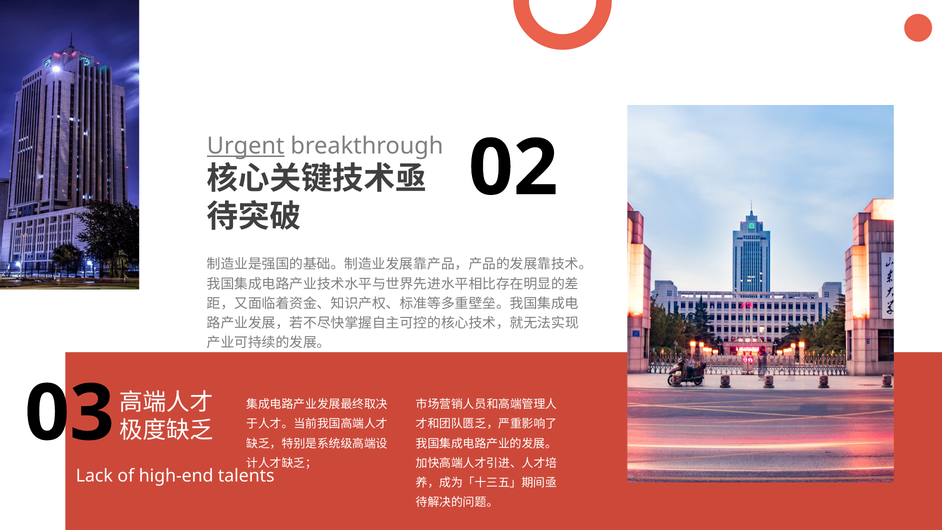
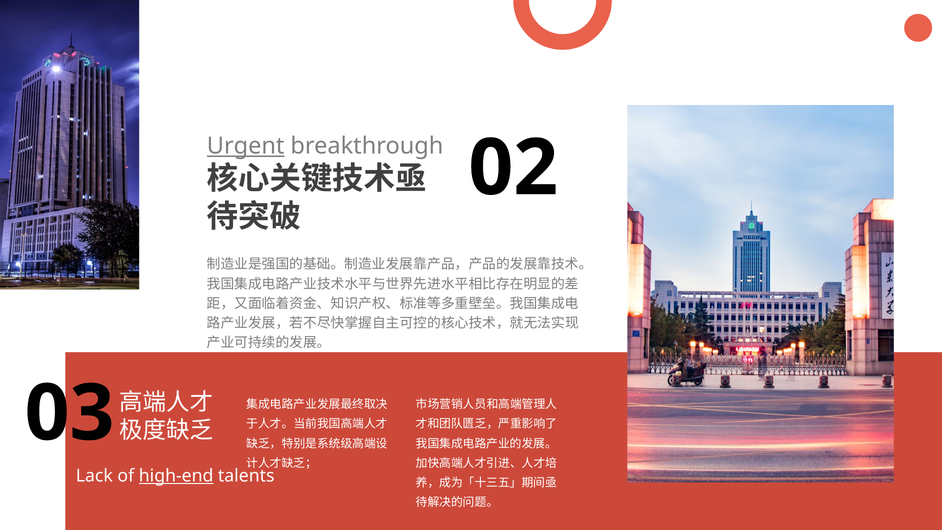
high-end underline: none -> present
